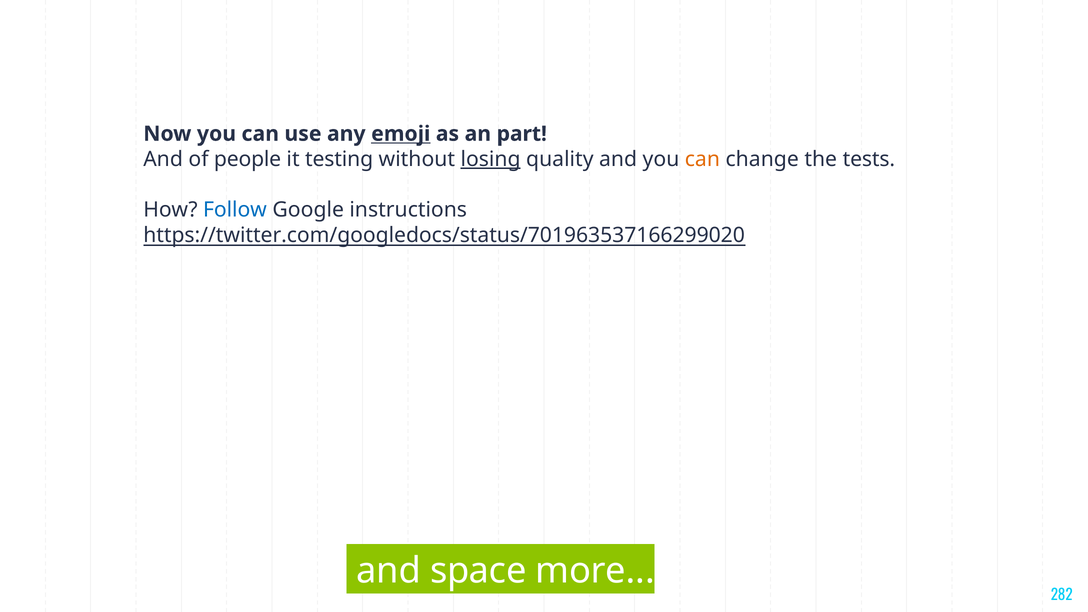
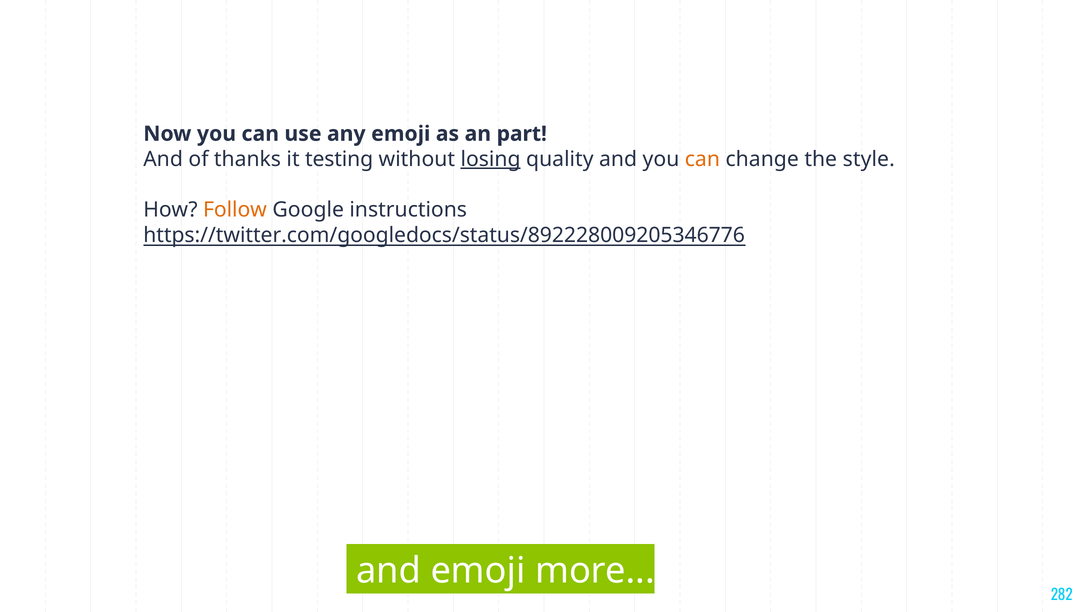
emoji at (401, 134) underline: present -> none
people: people -> thanks
tests: tests -> style
Follow colour: blue -> orange
https://twitter.com/googledocs/status/701963537166299020: https://twitter.com/googledocs/status/701963537166299020 -> https://twitter.com/googledocs/status/892228009205346776
and space: space -> emoji
